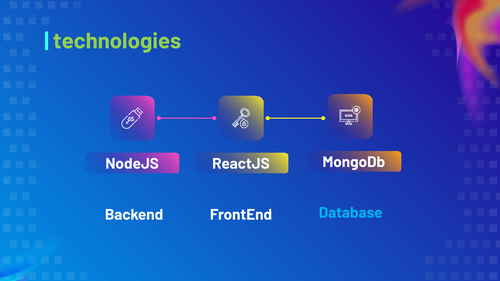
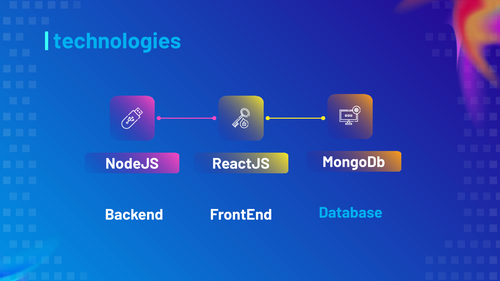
technologies colour: light green -> light blue
